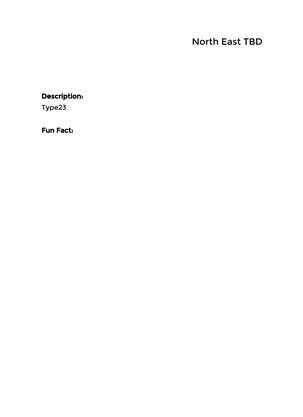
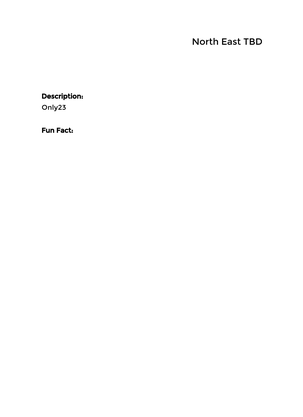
Type23: Type23 -> Only23
